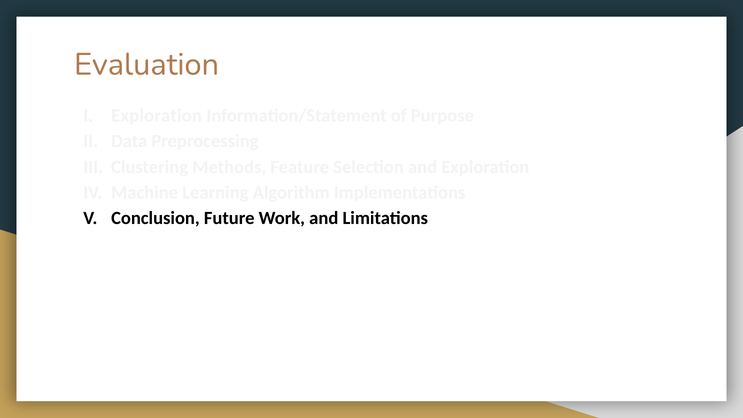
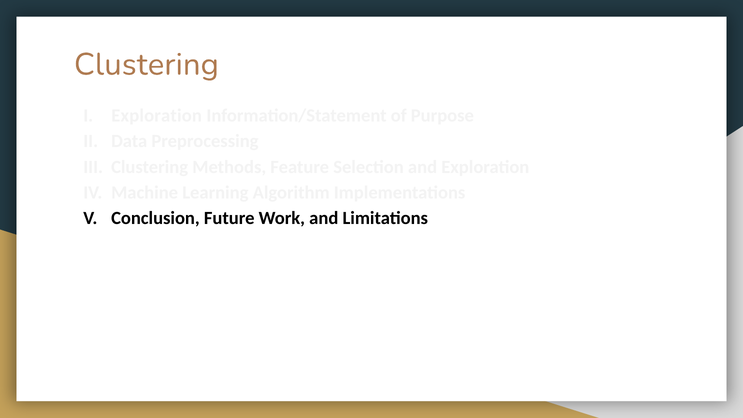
Evaluation at (147, 64): Evaluation -> Clustering
